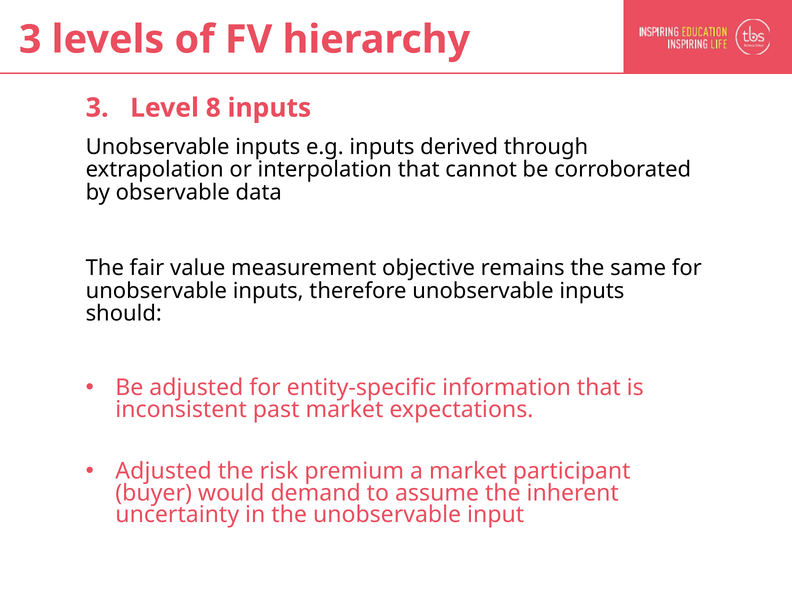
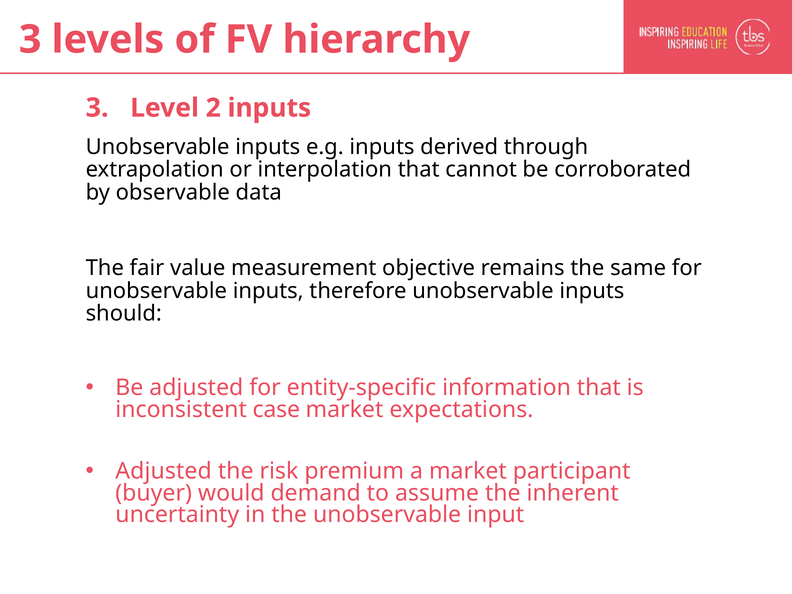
8: 8 -> 2
past: past -> case
